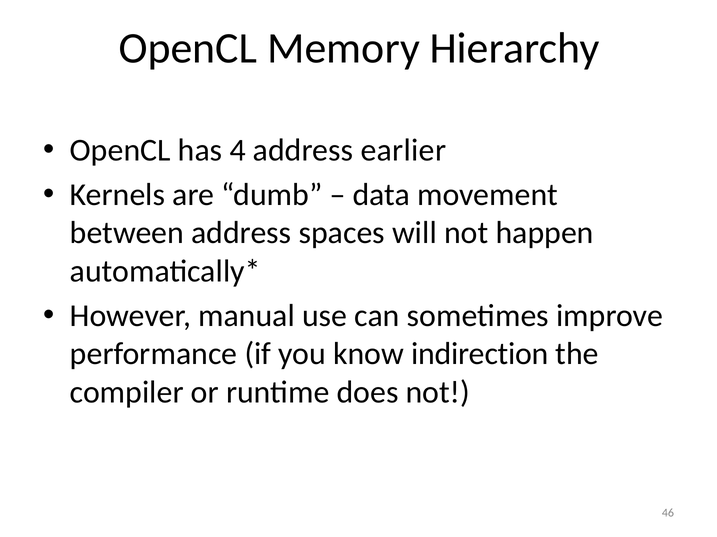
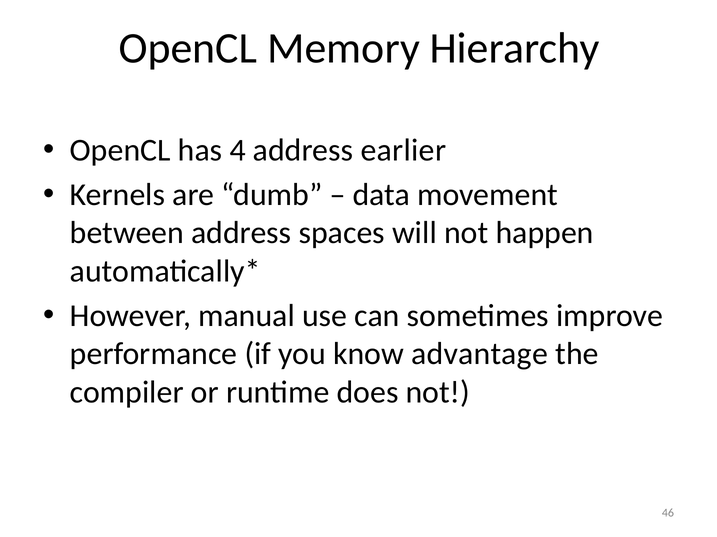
indirection: indirection -> advantage
